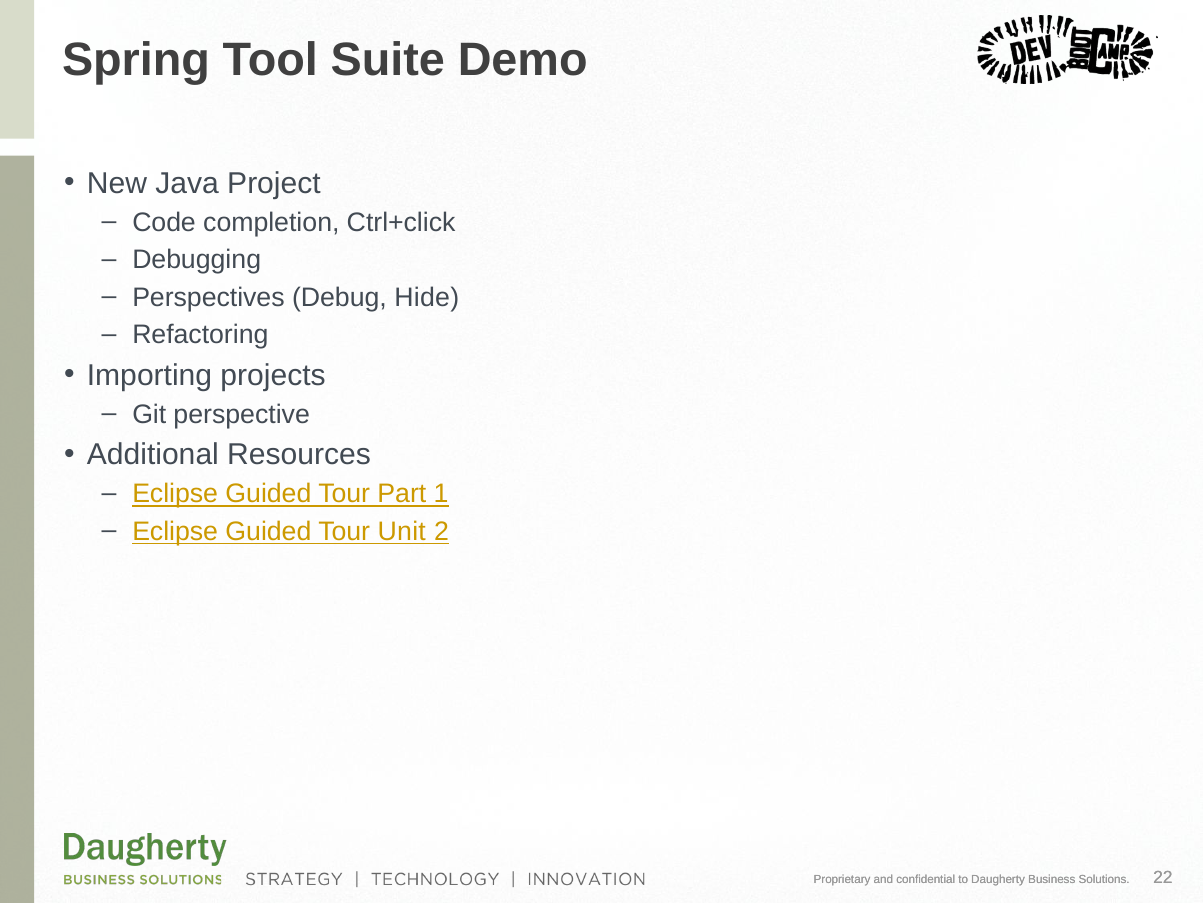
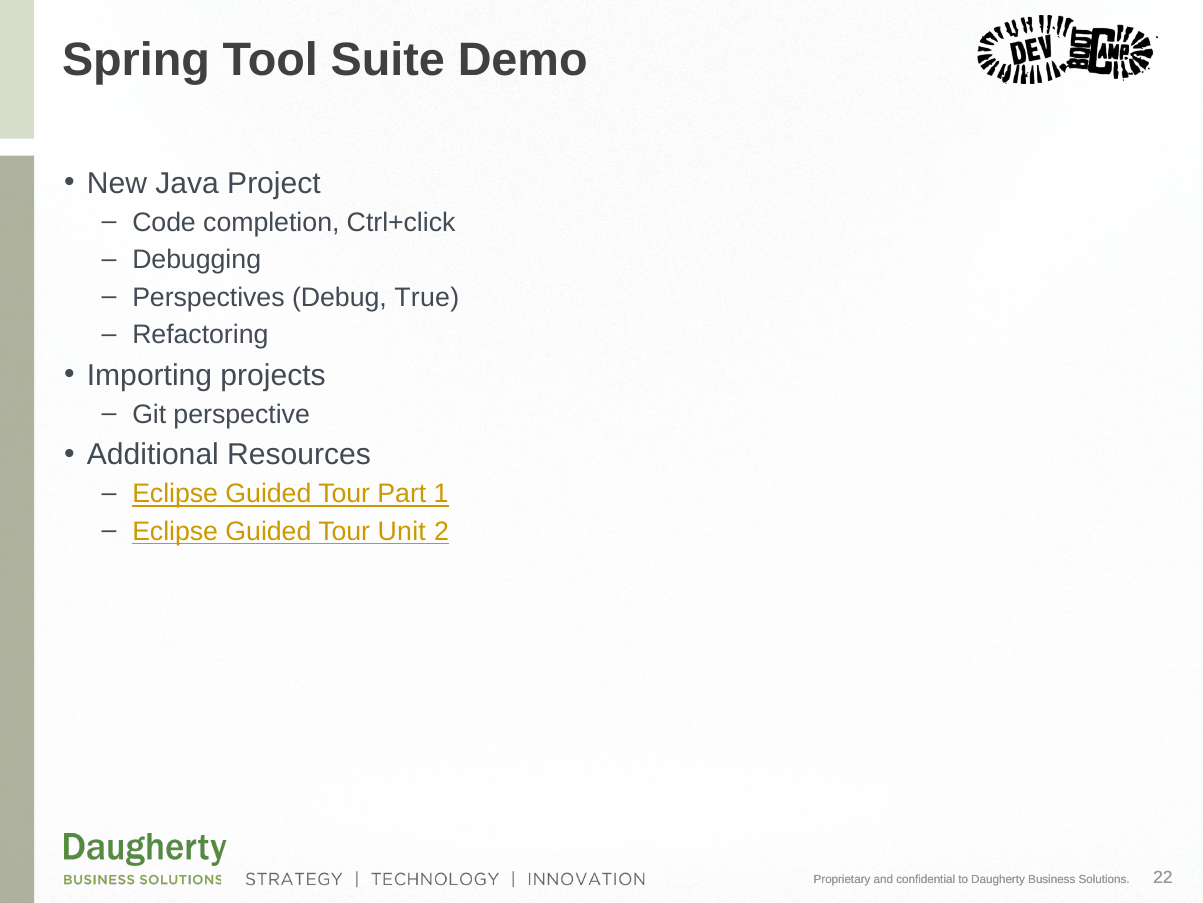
Hide: Hide -> True
